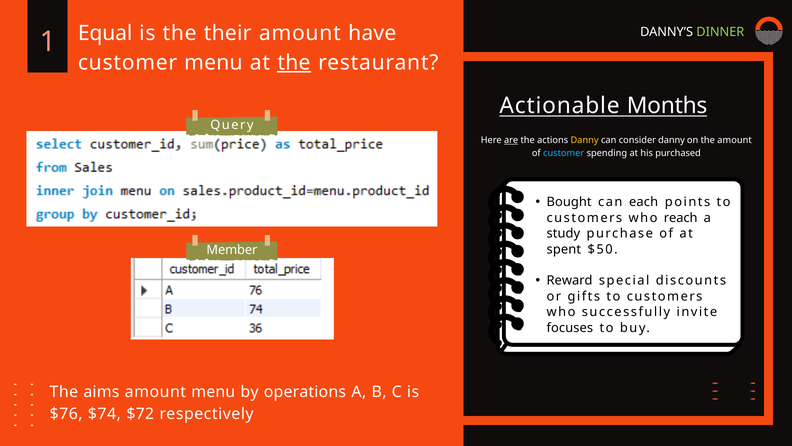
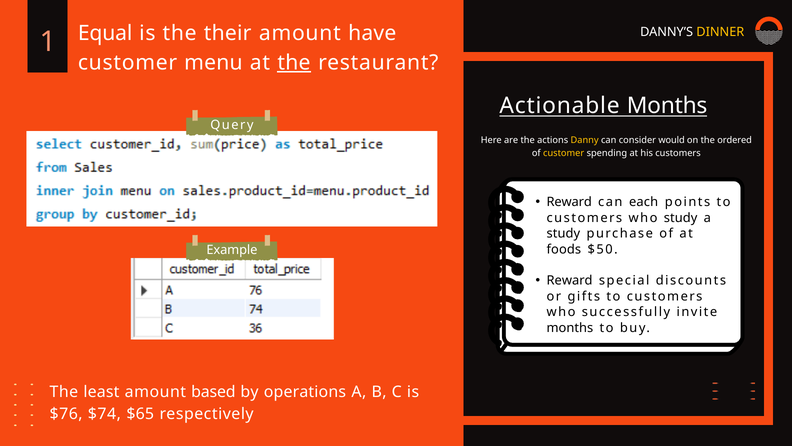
DINNER colour: light green -> yellow
are underline: present -> none
consider danny: danny -> would
the amount: amount -> ordered
customer at (564, 153) colour: light blue -> yellow
his purchased: purchased -> customers
Bought at (569, 202): Bought -> Reward
who reach: reach -> study
spent: spent -> foods
Member: Member -> Example
focuses at (570, 328): focuses -> months
aims: aims -> least
amount menu: menu -> based
$72: $72 -> $65
